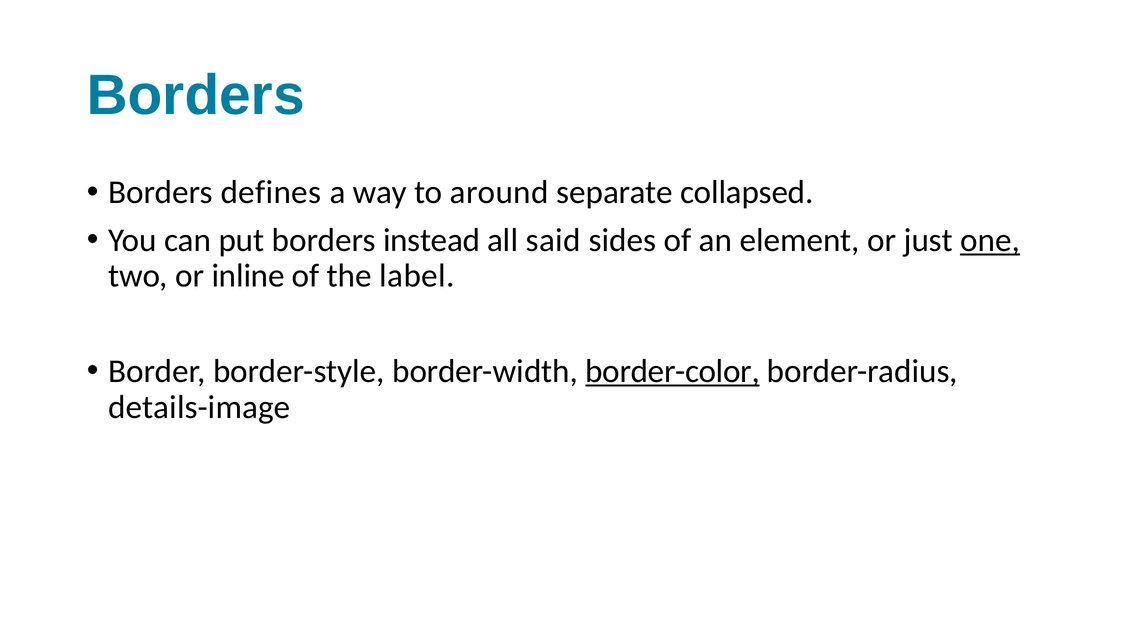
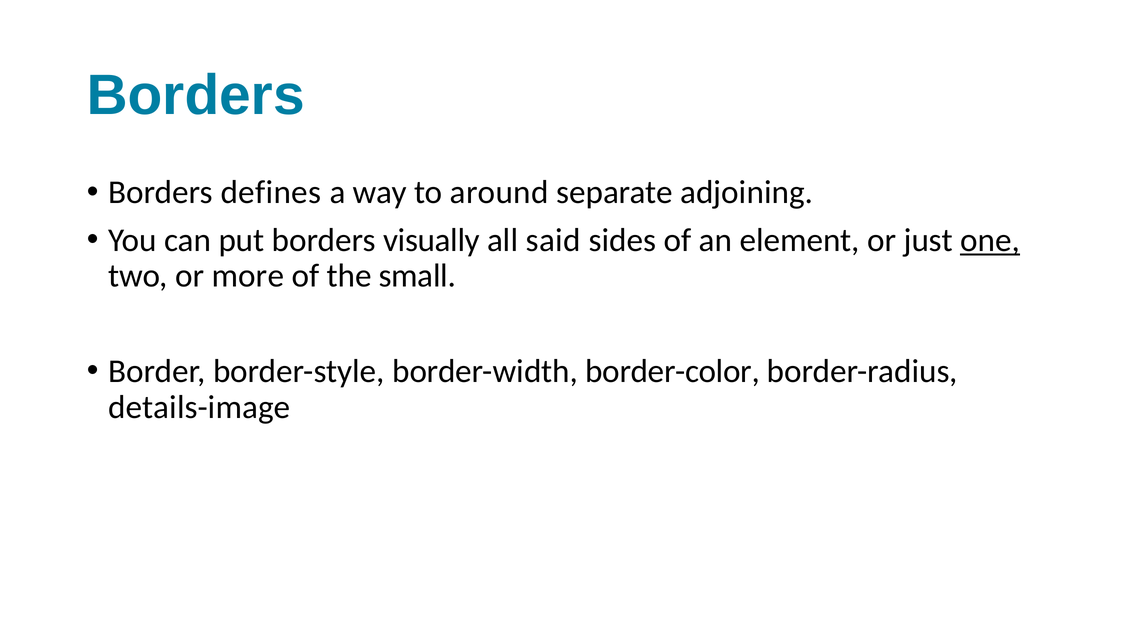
collapsed: collapsed -> adjoining
instead: instead -> visually
inline: inline -> more
label: label -> small
border-color underline: present -> none
